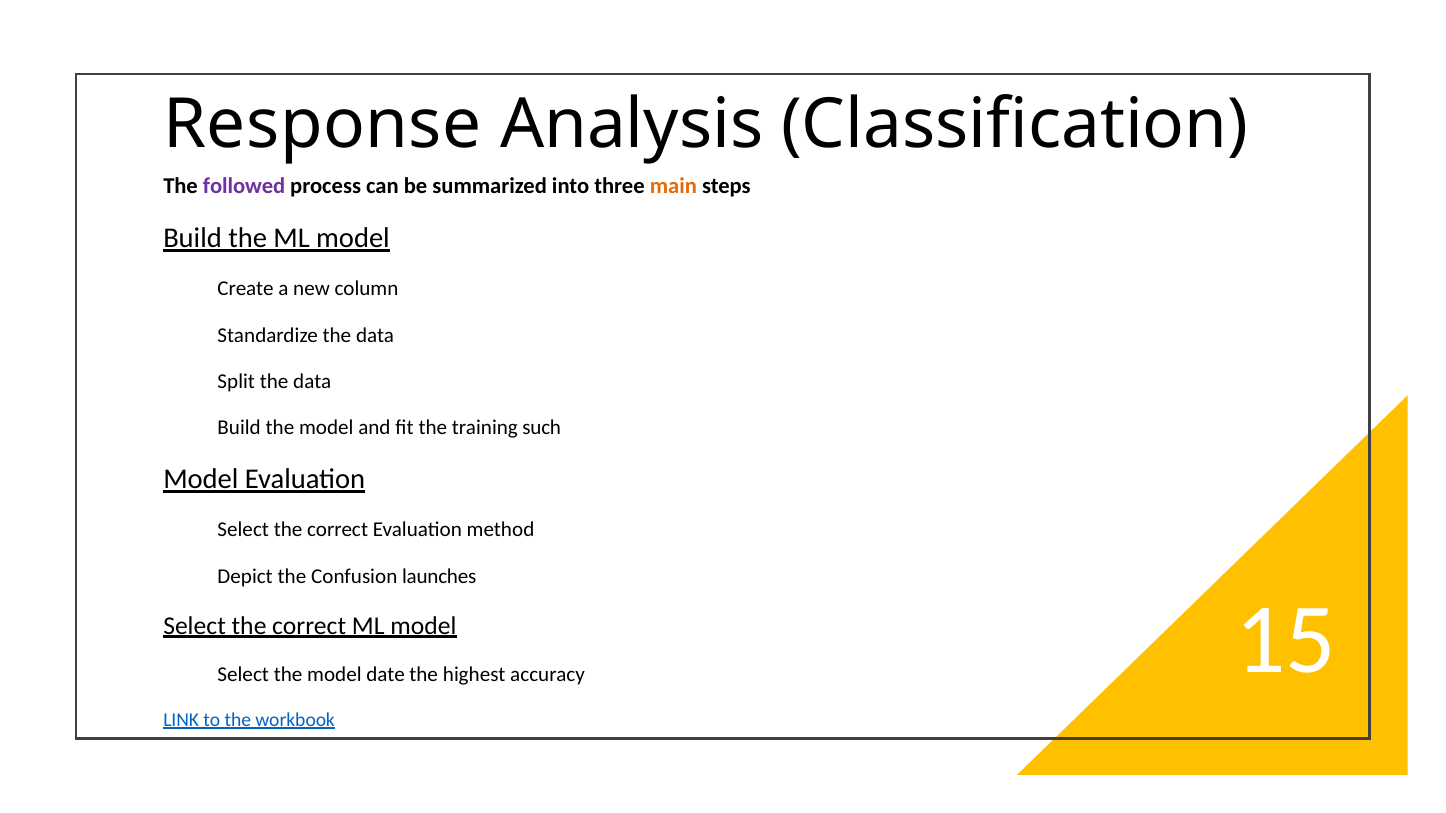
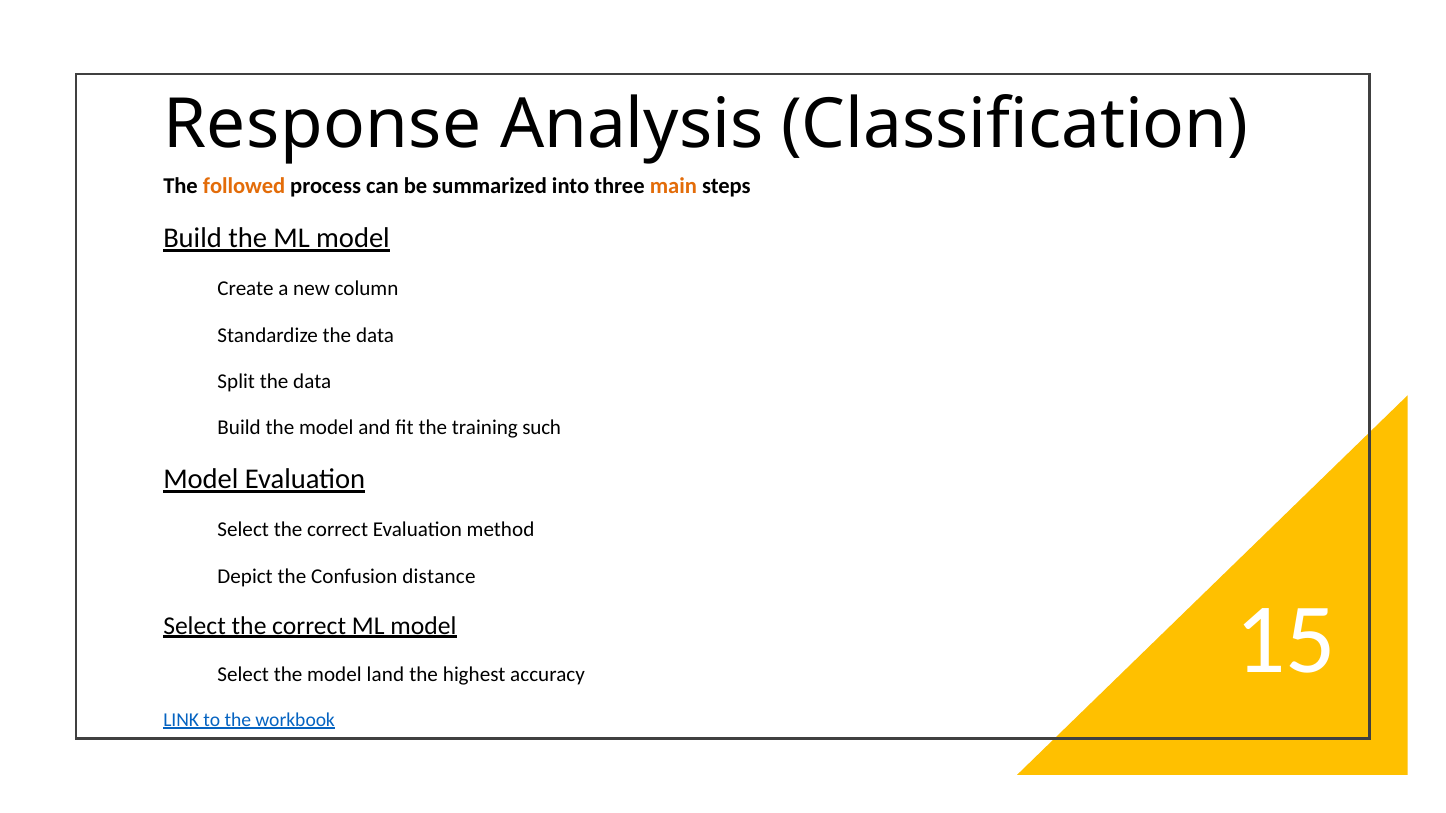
followed colour: purple -> orange
launches: launches -> distance
date: date -> land
